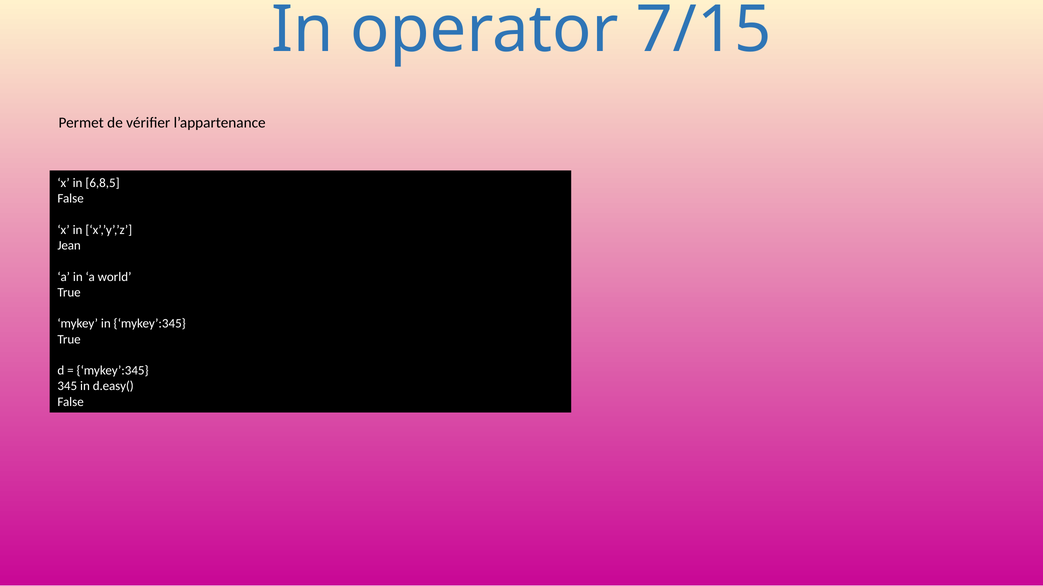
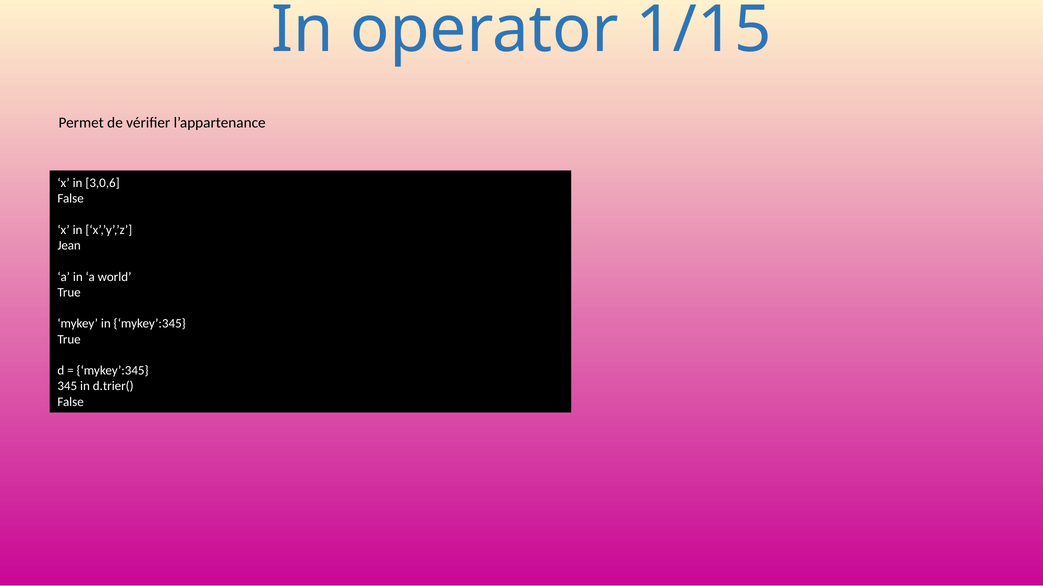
7/15: 7/15 -> 1/15
6,8,5: 6,8,5 -> 3,0,6
d.easy(: d.easy( -> d.trier(
